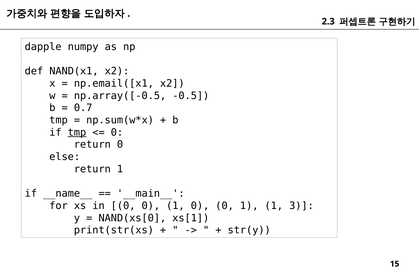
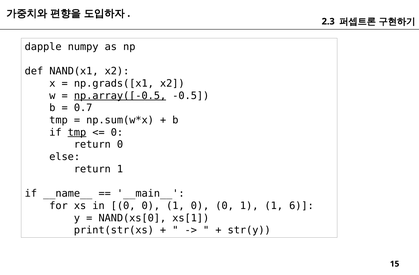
np.email([x1: np.email([x1 -> np.grads([x1
np.array([-0.5 underline: none -> present
3: 3 -> 6
